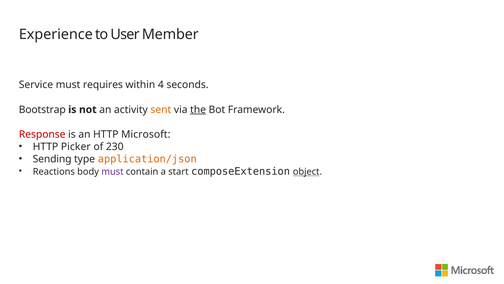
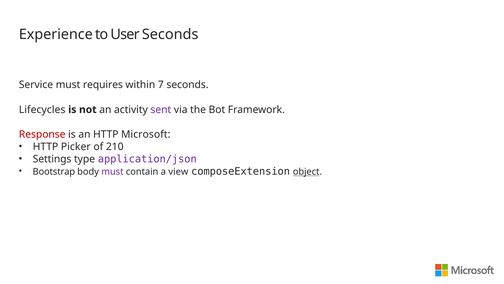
User Member: Member -> Seconds
4: 4 -> 7
Bootstrap: Bootstrap -> Lifecycles
sent colour: orange -> purple
the underline: present -> none
230: 230 -> 210
Sending: Sending -> Settings
application/json colour: orange -> purple
Reactions: Reactions -> Bootstrap
start: start -> view
